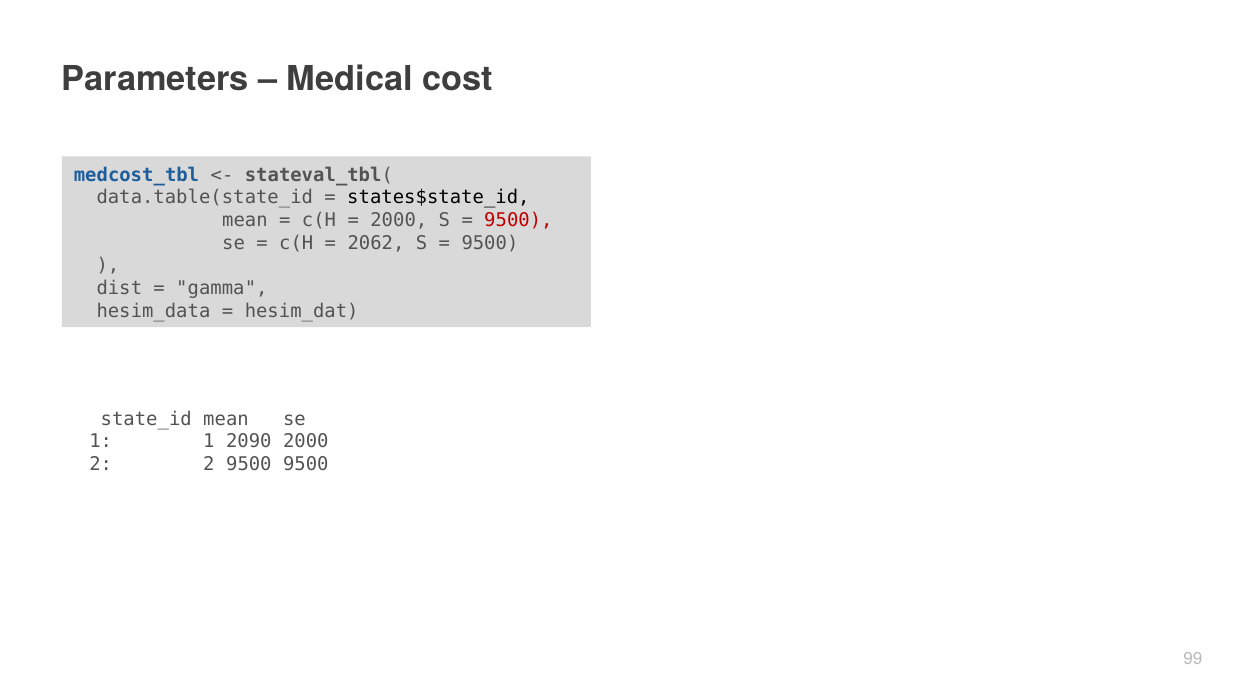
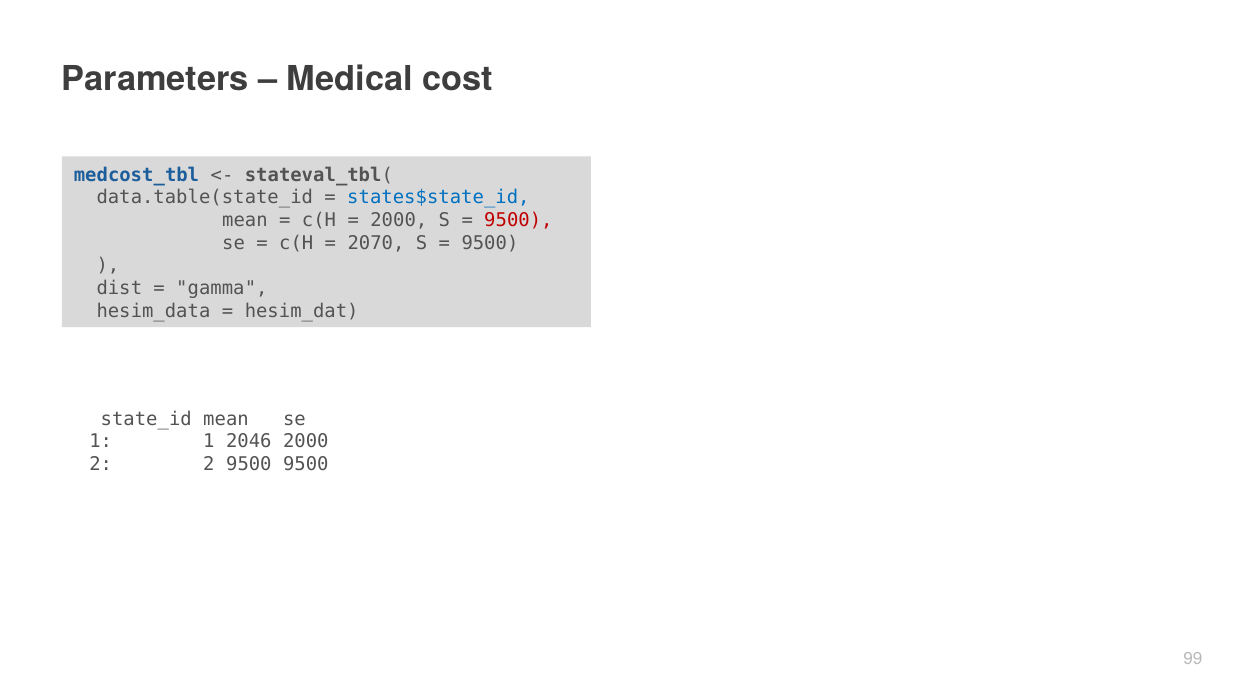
states$state_id colour: black -> blue
2062: 2062 -> 2070
2090: 2090 -> 2046
